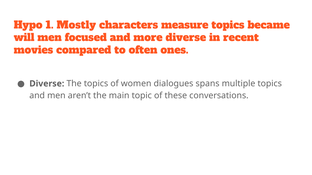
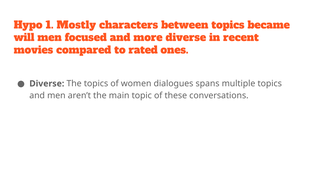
measure: measure -> between
often: often -> rated
